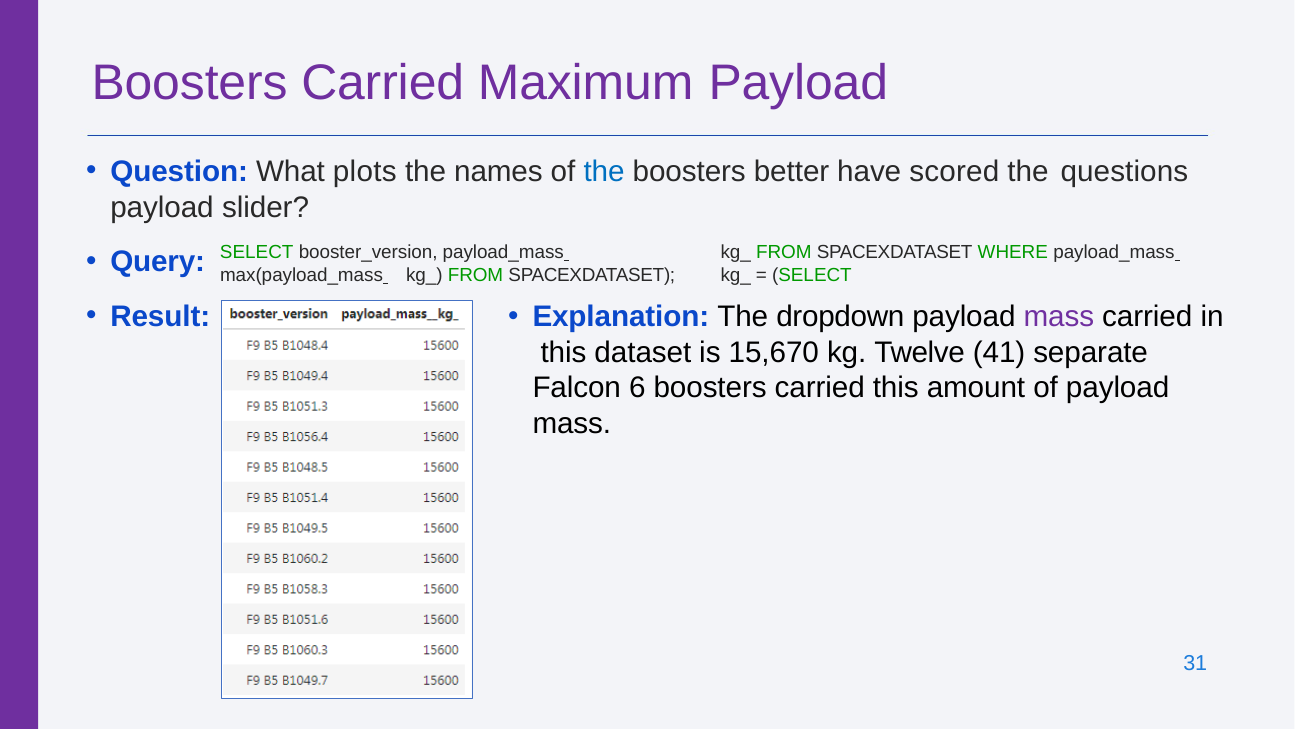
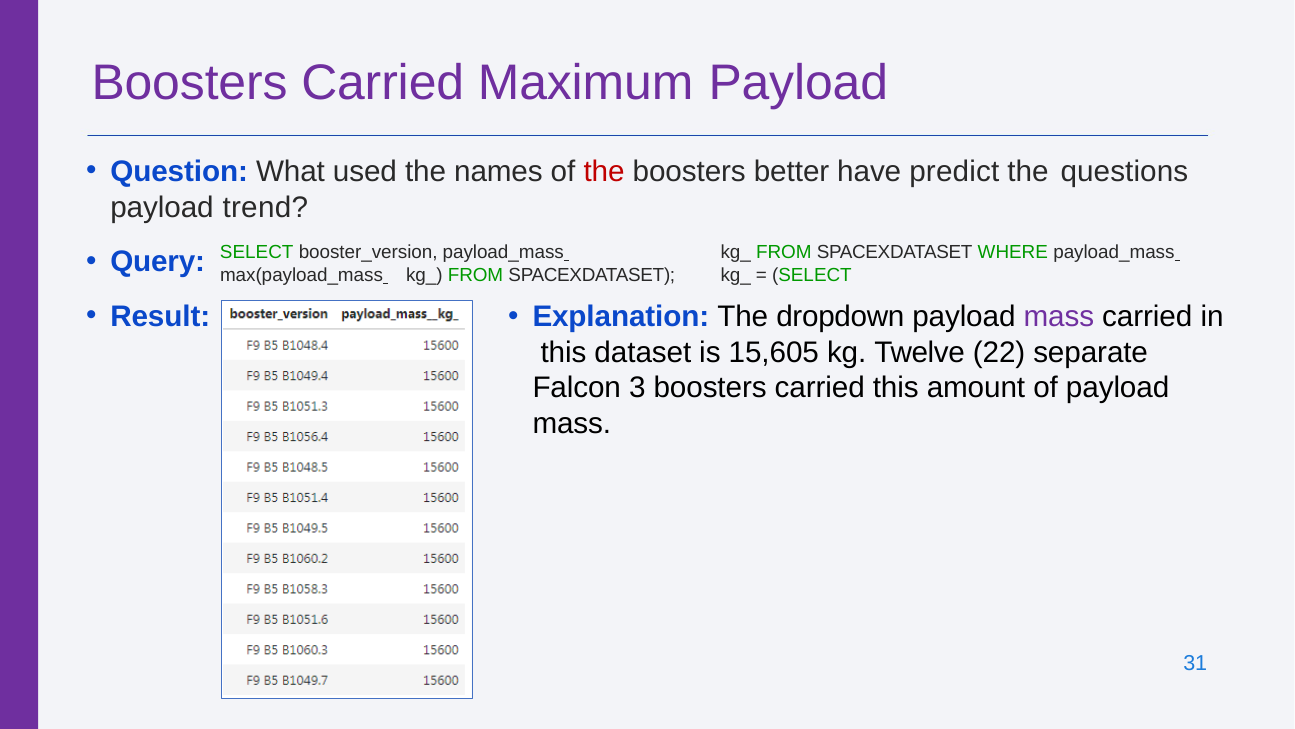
plots: plots -> used
the at (604, 171) colour: blue -> red
scored: scored -> predict
slider: slider -> trend
15,670: 15,670 -> 15,605
41: 41 -> 22
6: 6 -> 3
